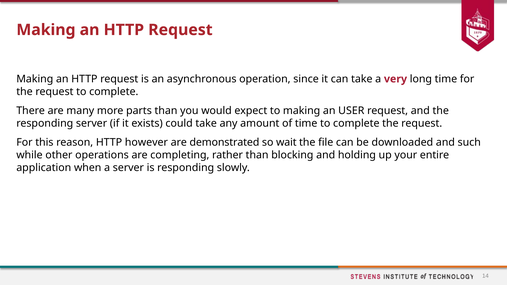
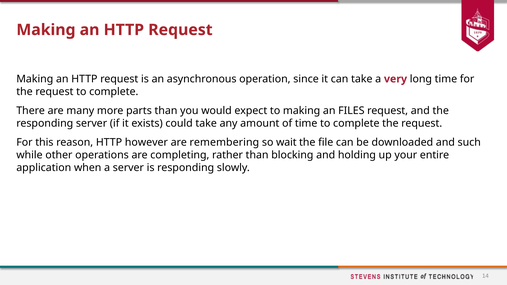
USER: USER -> FILES
demonstrated: demonstrated -> remembering
